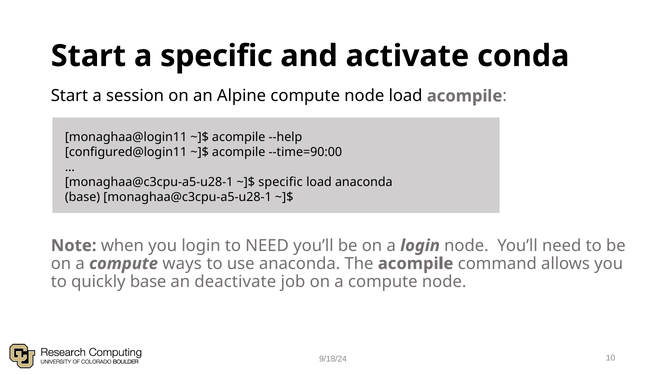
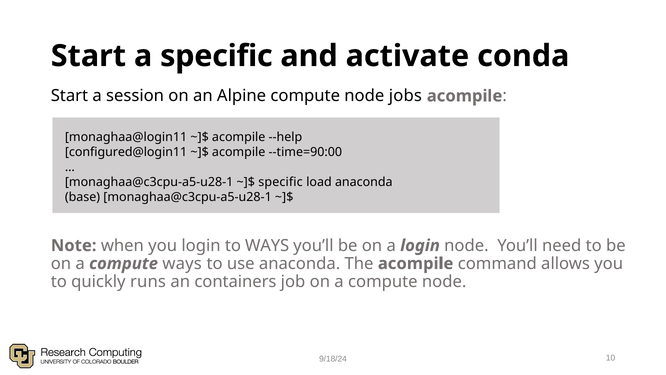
node load: load -> jobs
to NEED: NEED -> WAYS
quickly base: base -> runs
deactivate: deactivate -> containers
